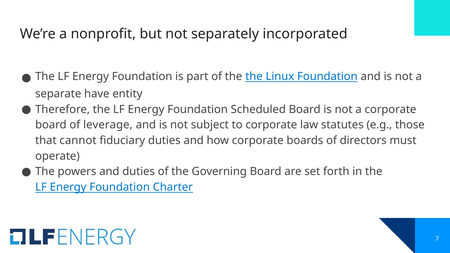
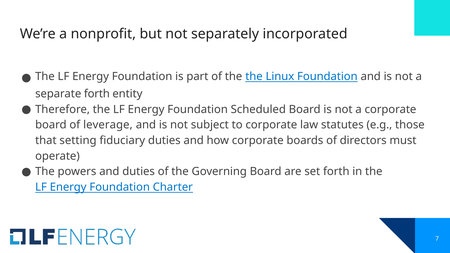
separate have: have -> forth
cannot: cannot -> setting
